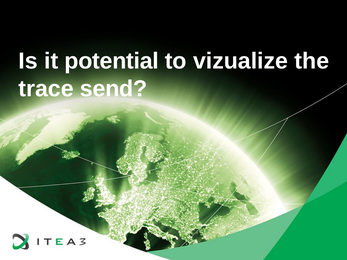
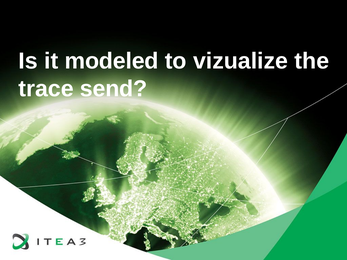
potential: potential -> modeled
